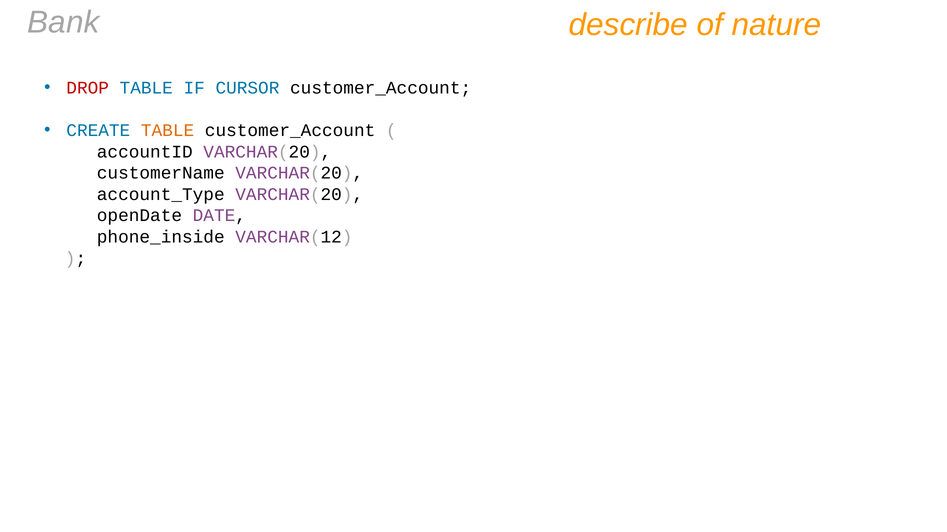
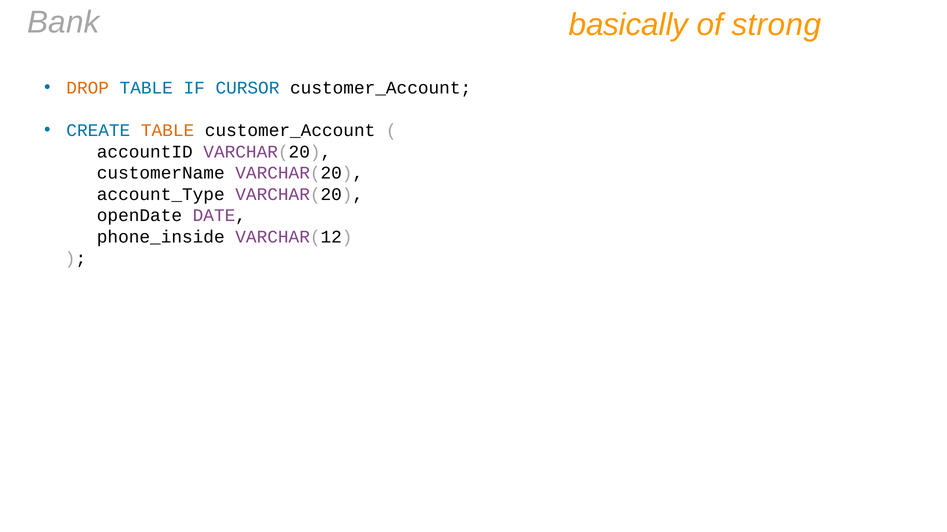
describe: describe -> basically
nature: nature -> strong
DROP colour: red -> orange
